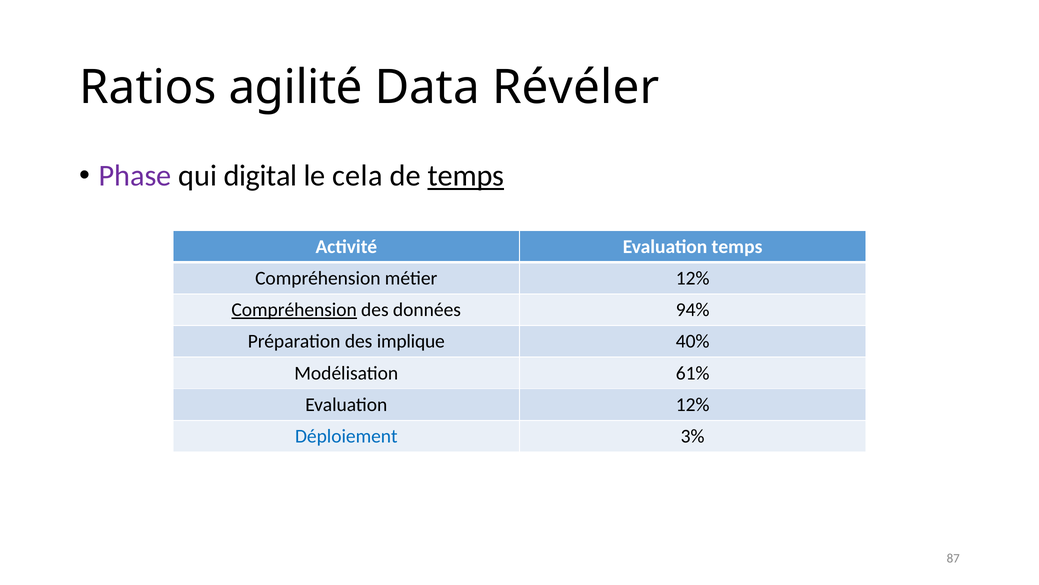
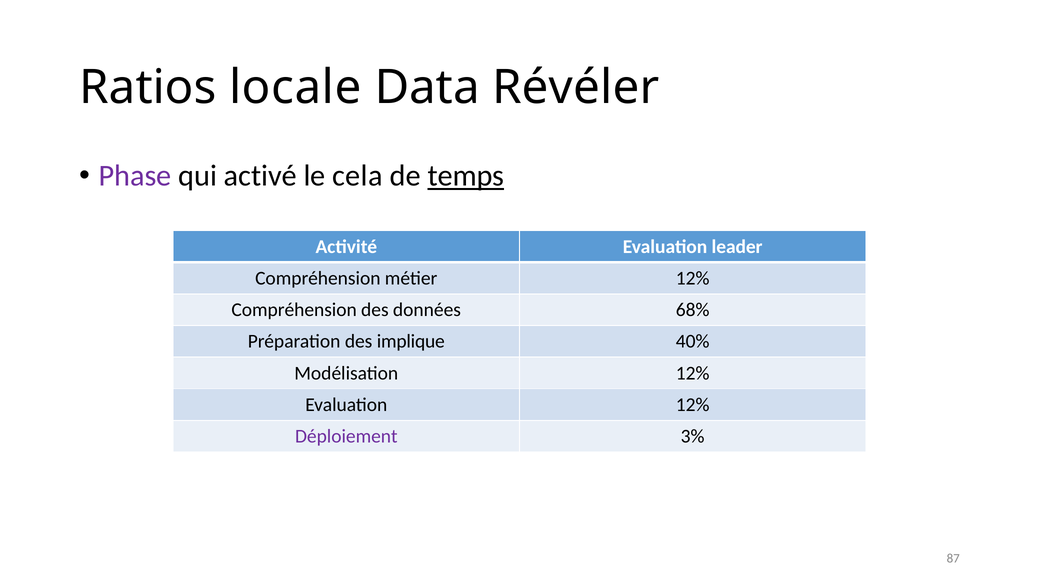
agilité: agilité -> locale
digital: digital -> activé
Evaluation temps: temps -> leader
Compréhension at (294, 310) underline: present -> none
94%: 94% -> 68%
Modélisation 61%: 61% -> 12%
Déploiement colour: blue -> purple
